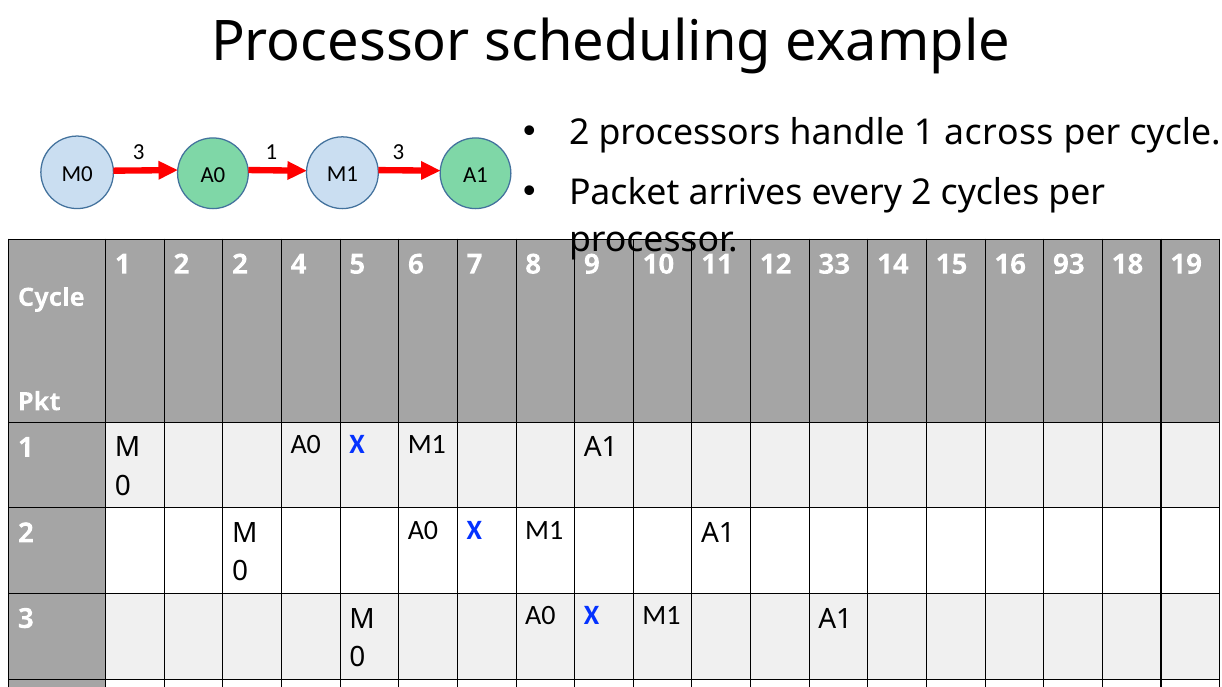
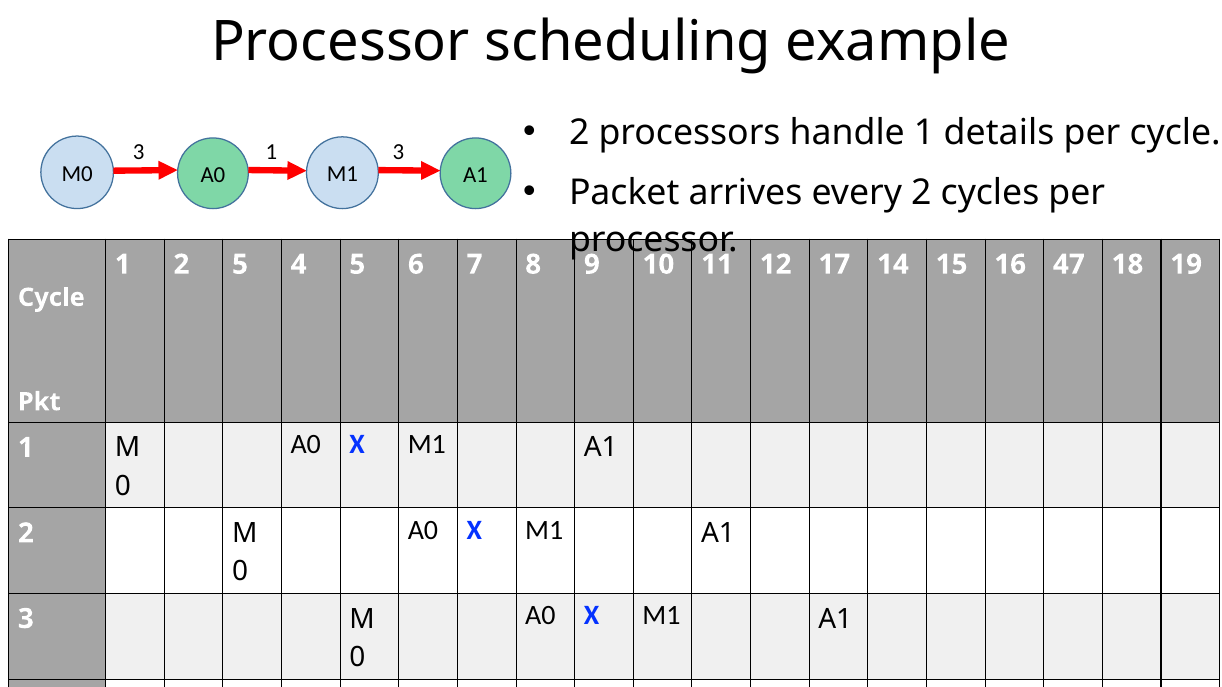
across: across -> details
2 2: 2 -> 5
33: 33 -> 17
93: 93 -> 47
